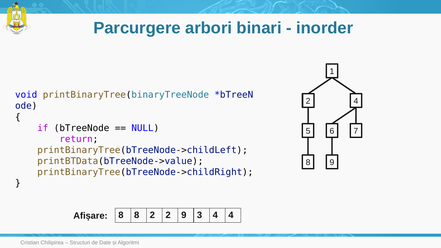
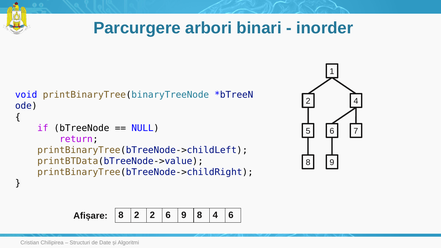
8 8: 8 -> 2
2 2: 2 -> 6
3 at (200, 215): 3 -> 8
4 4: 4 -> 6
